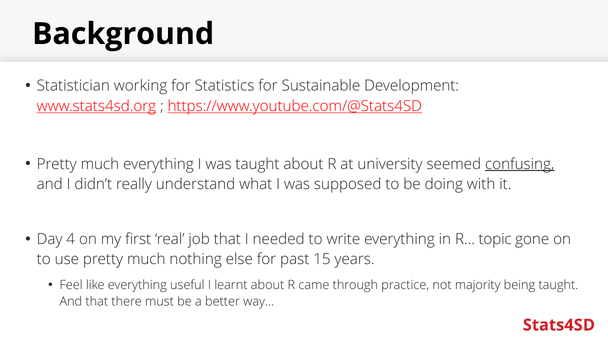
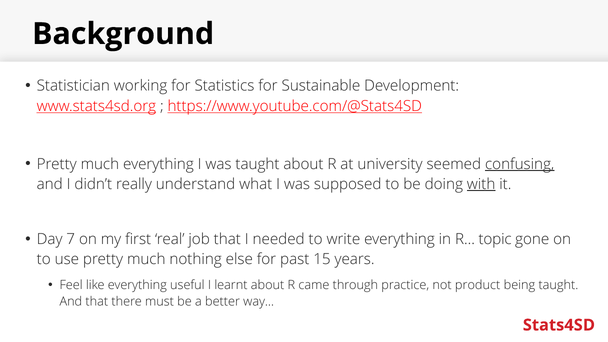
with underline: none -> present
4: 4 -> 7
majority: majority -> product
